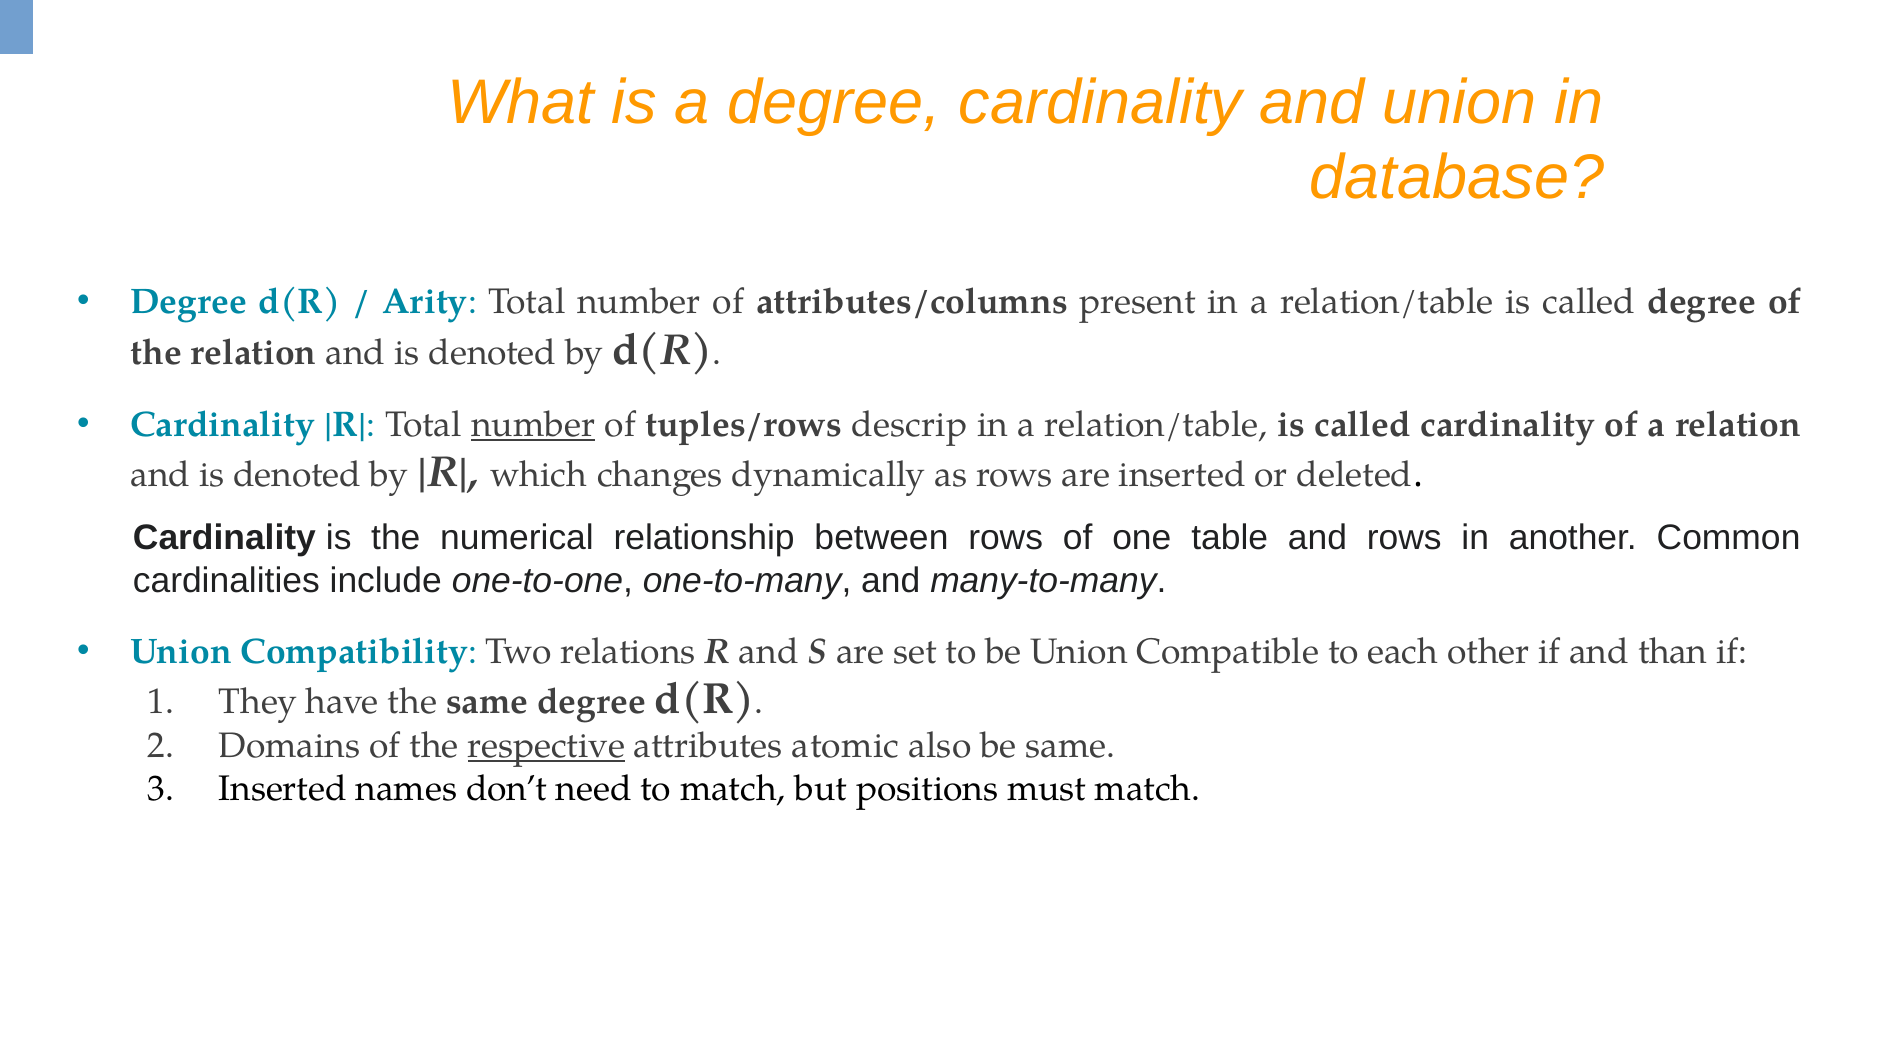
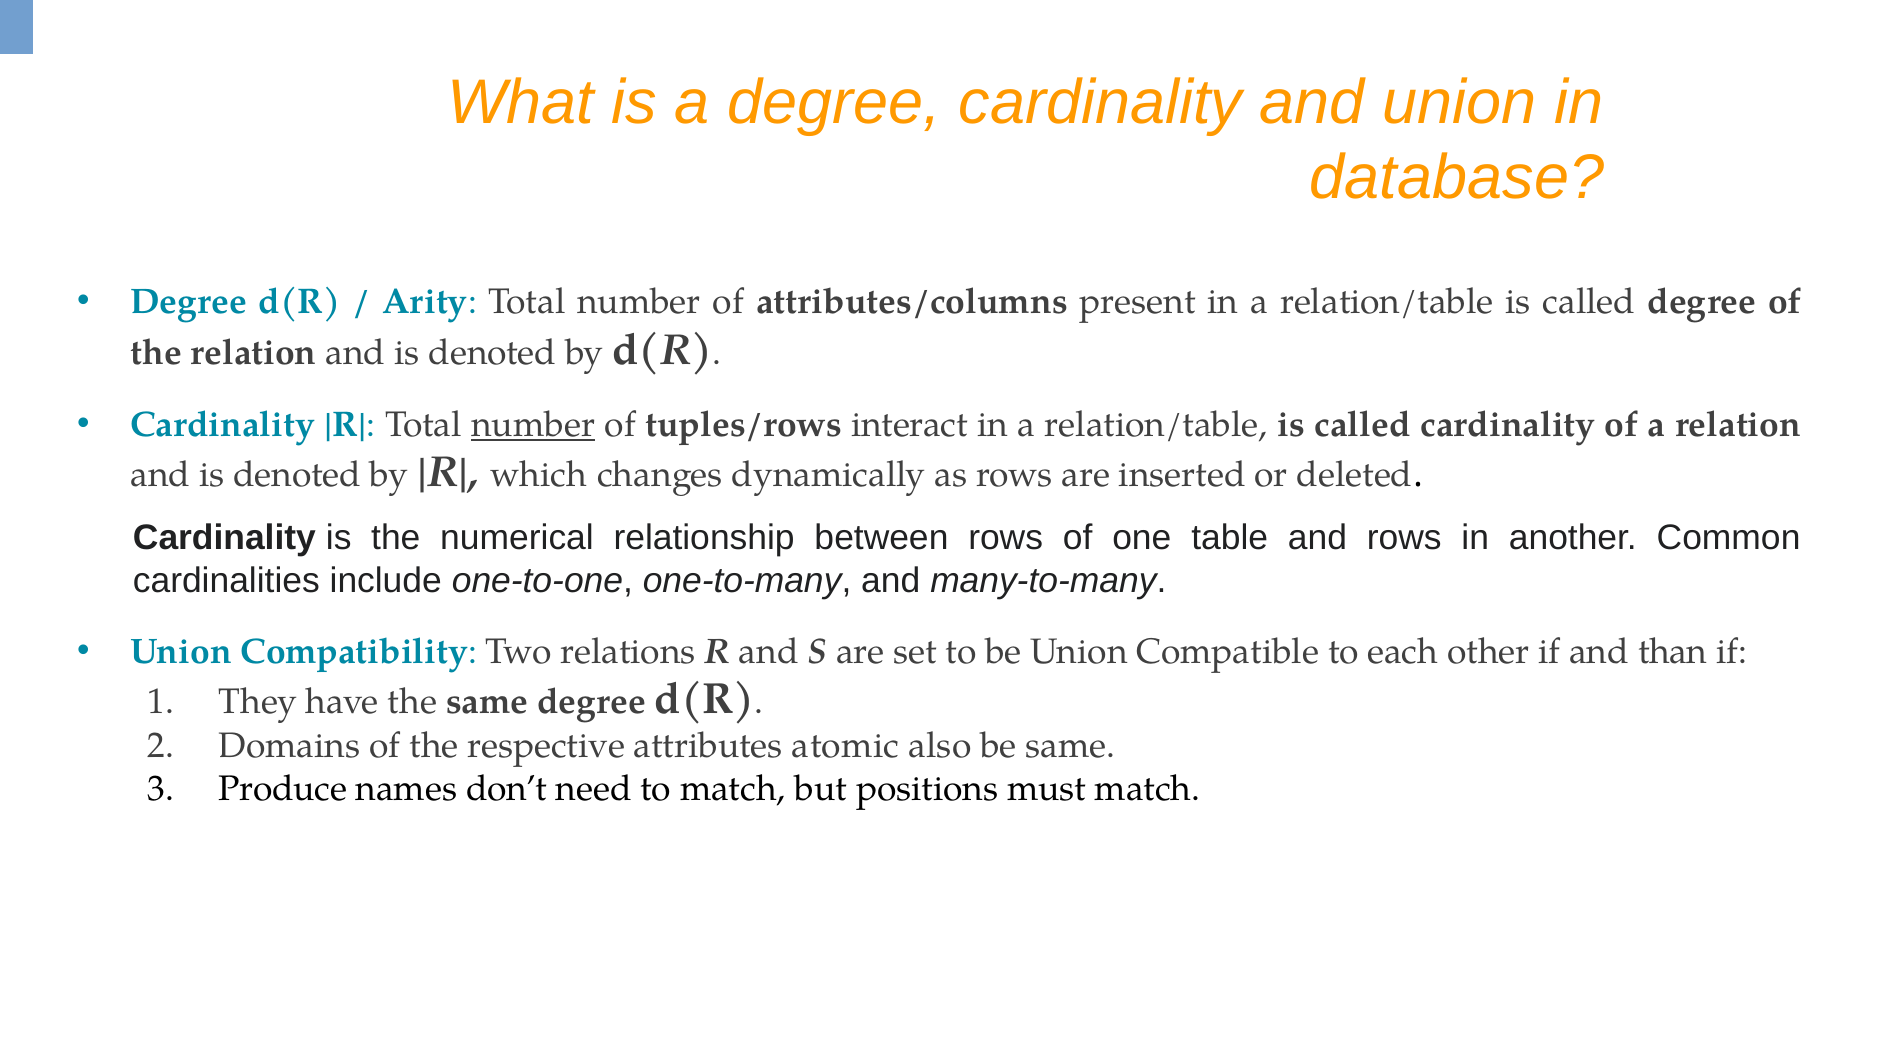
descrip: descrip -> interact
respective underline: present -> none
Inserted at (283, 789): Inserted -> Produce
